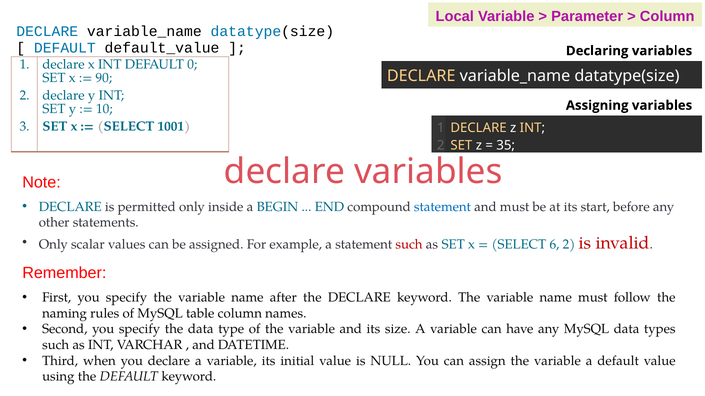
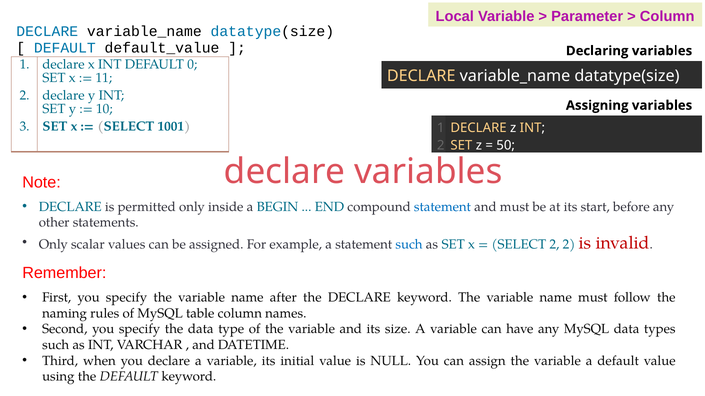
90: 90 -> 11
35: 35 -> 50
such at (409, 245) colour: red -> blue
SELECT 6: 6 -> 2
